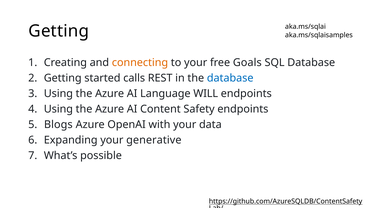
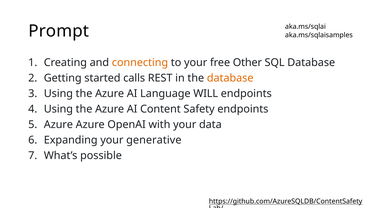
Getting at (59, 31): Getting -> Prompt
Goals: Goals -> Other
database at (230, 78) colour: blue -> orange
Blogs at (58, 125): Blogs -> Azure
